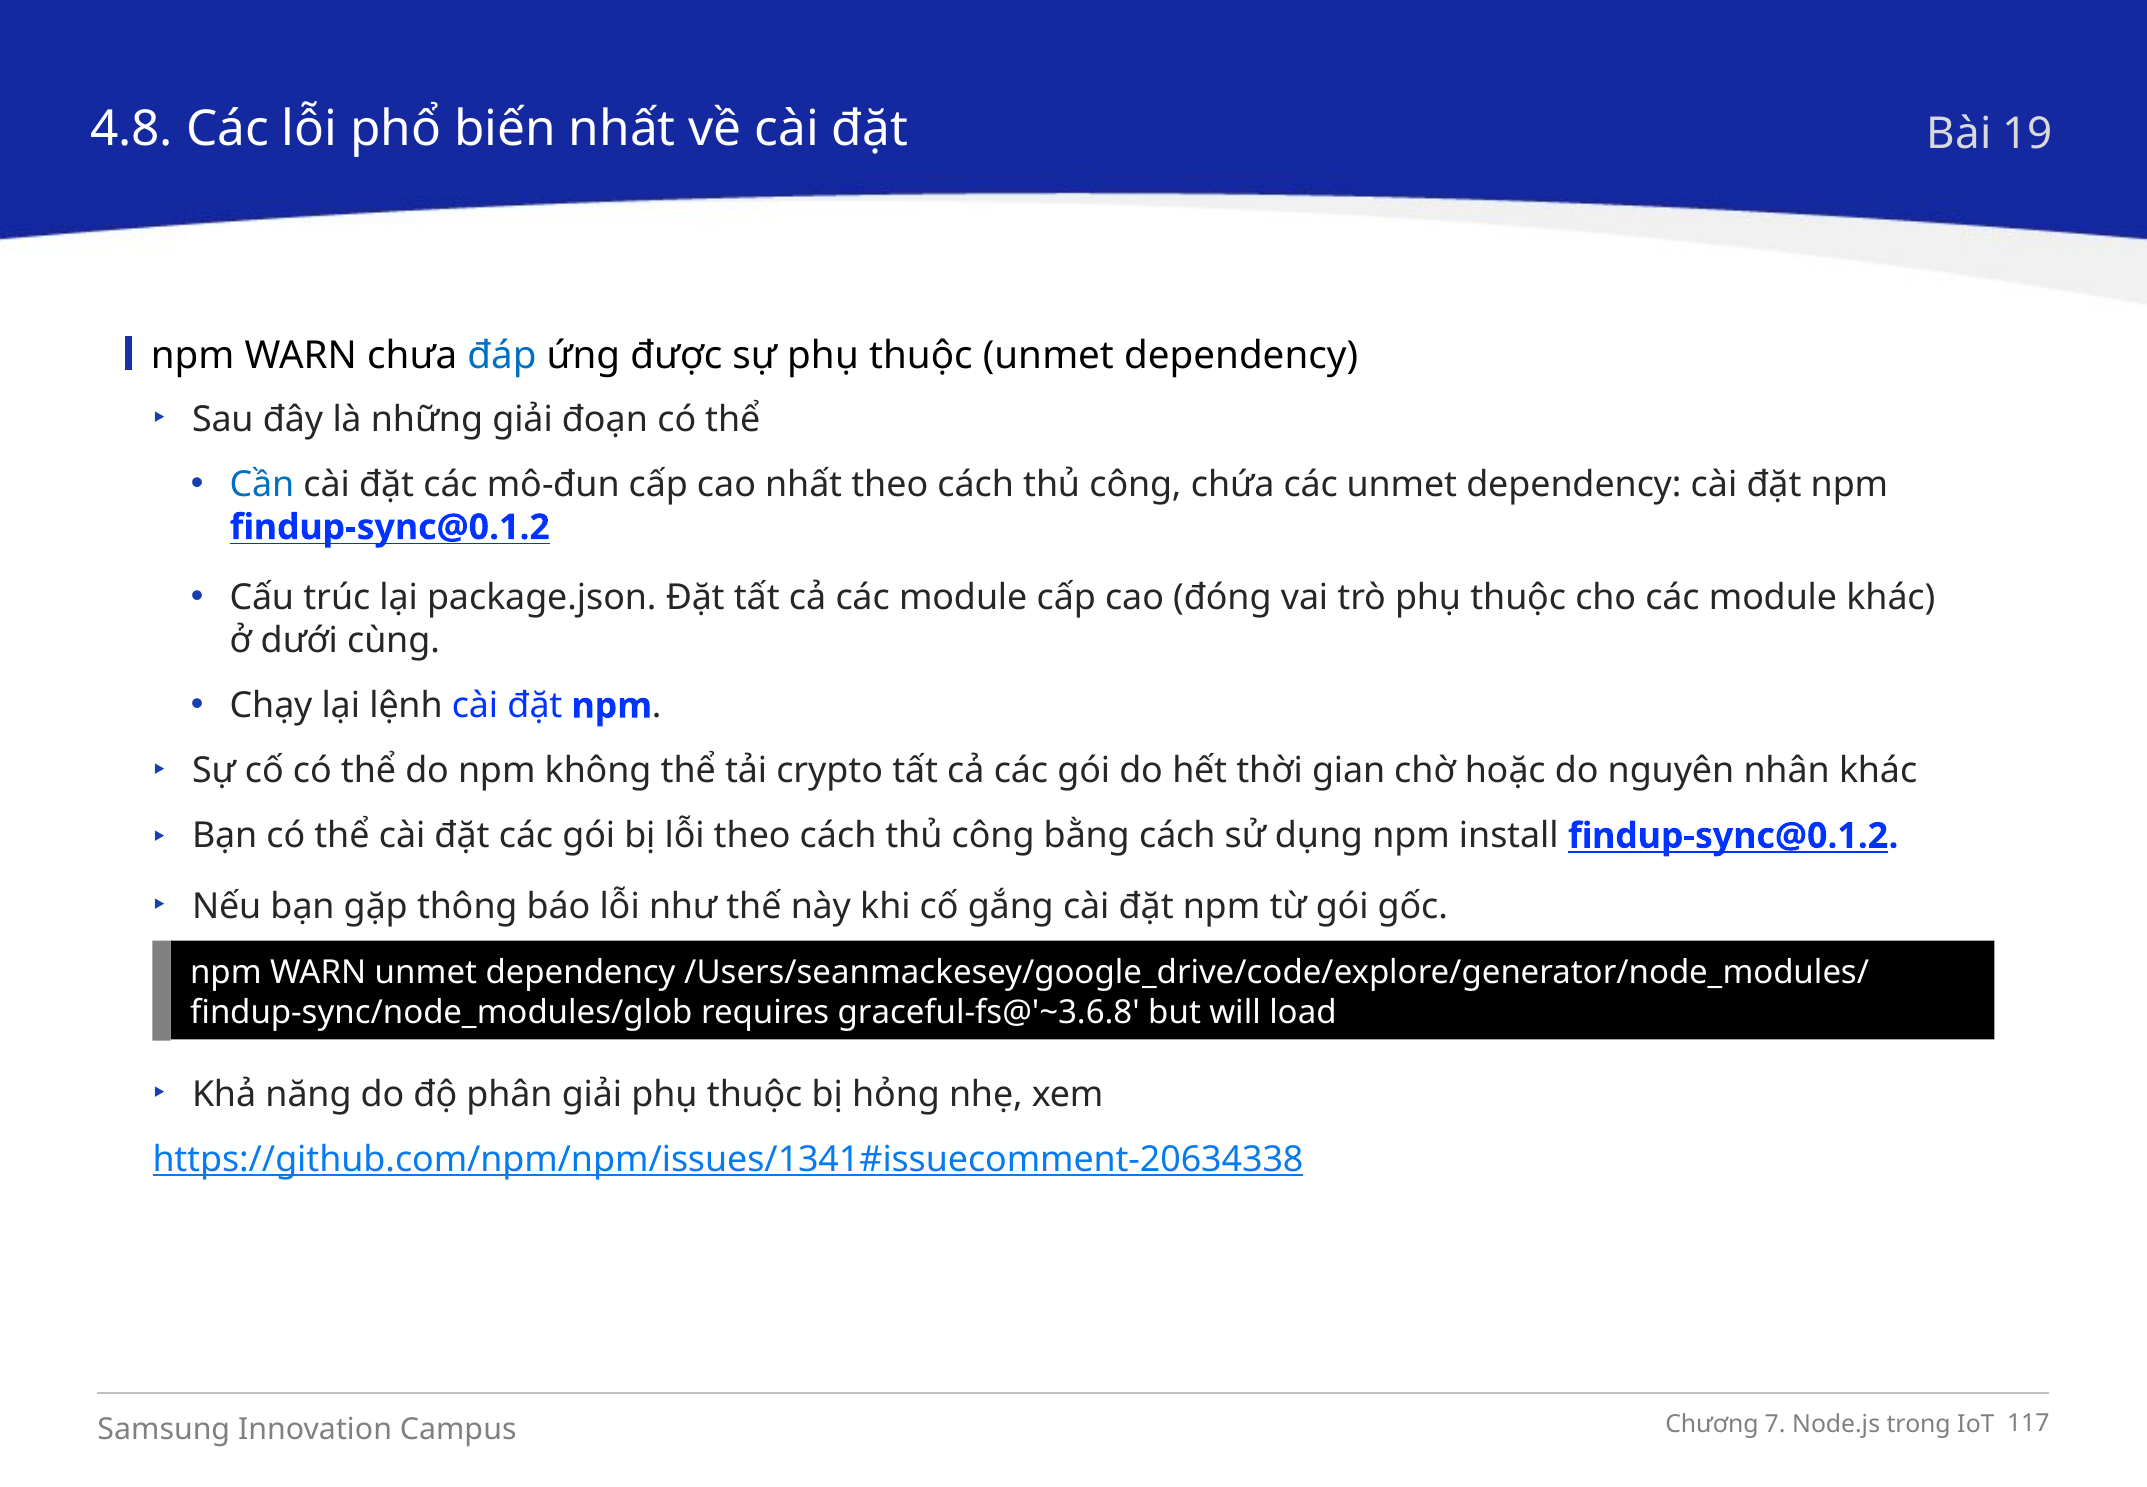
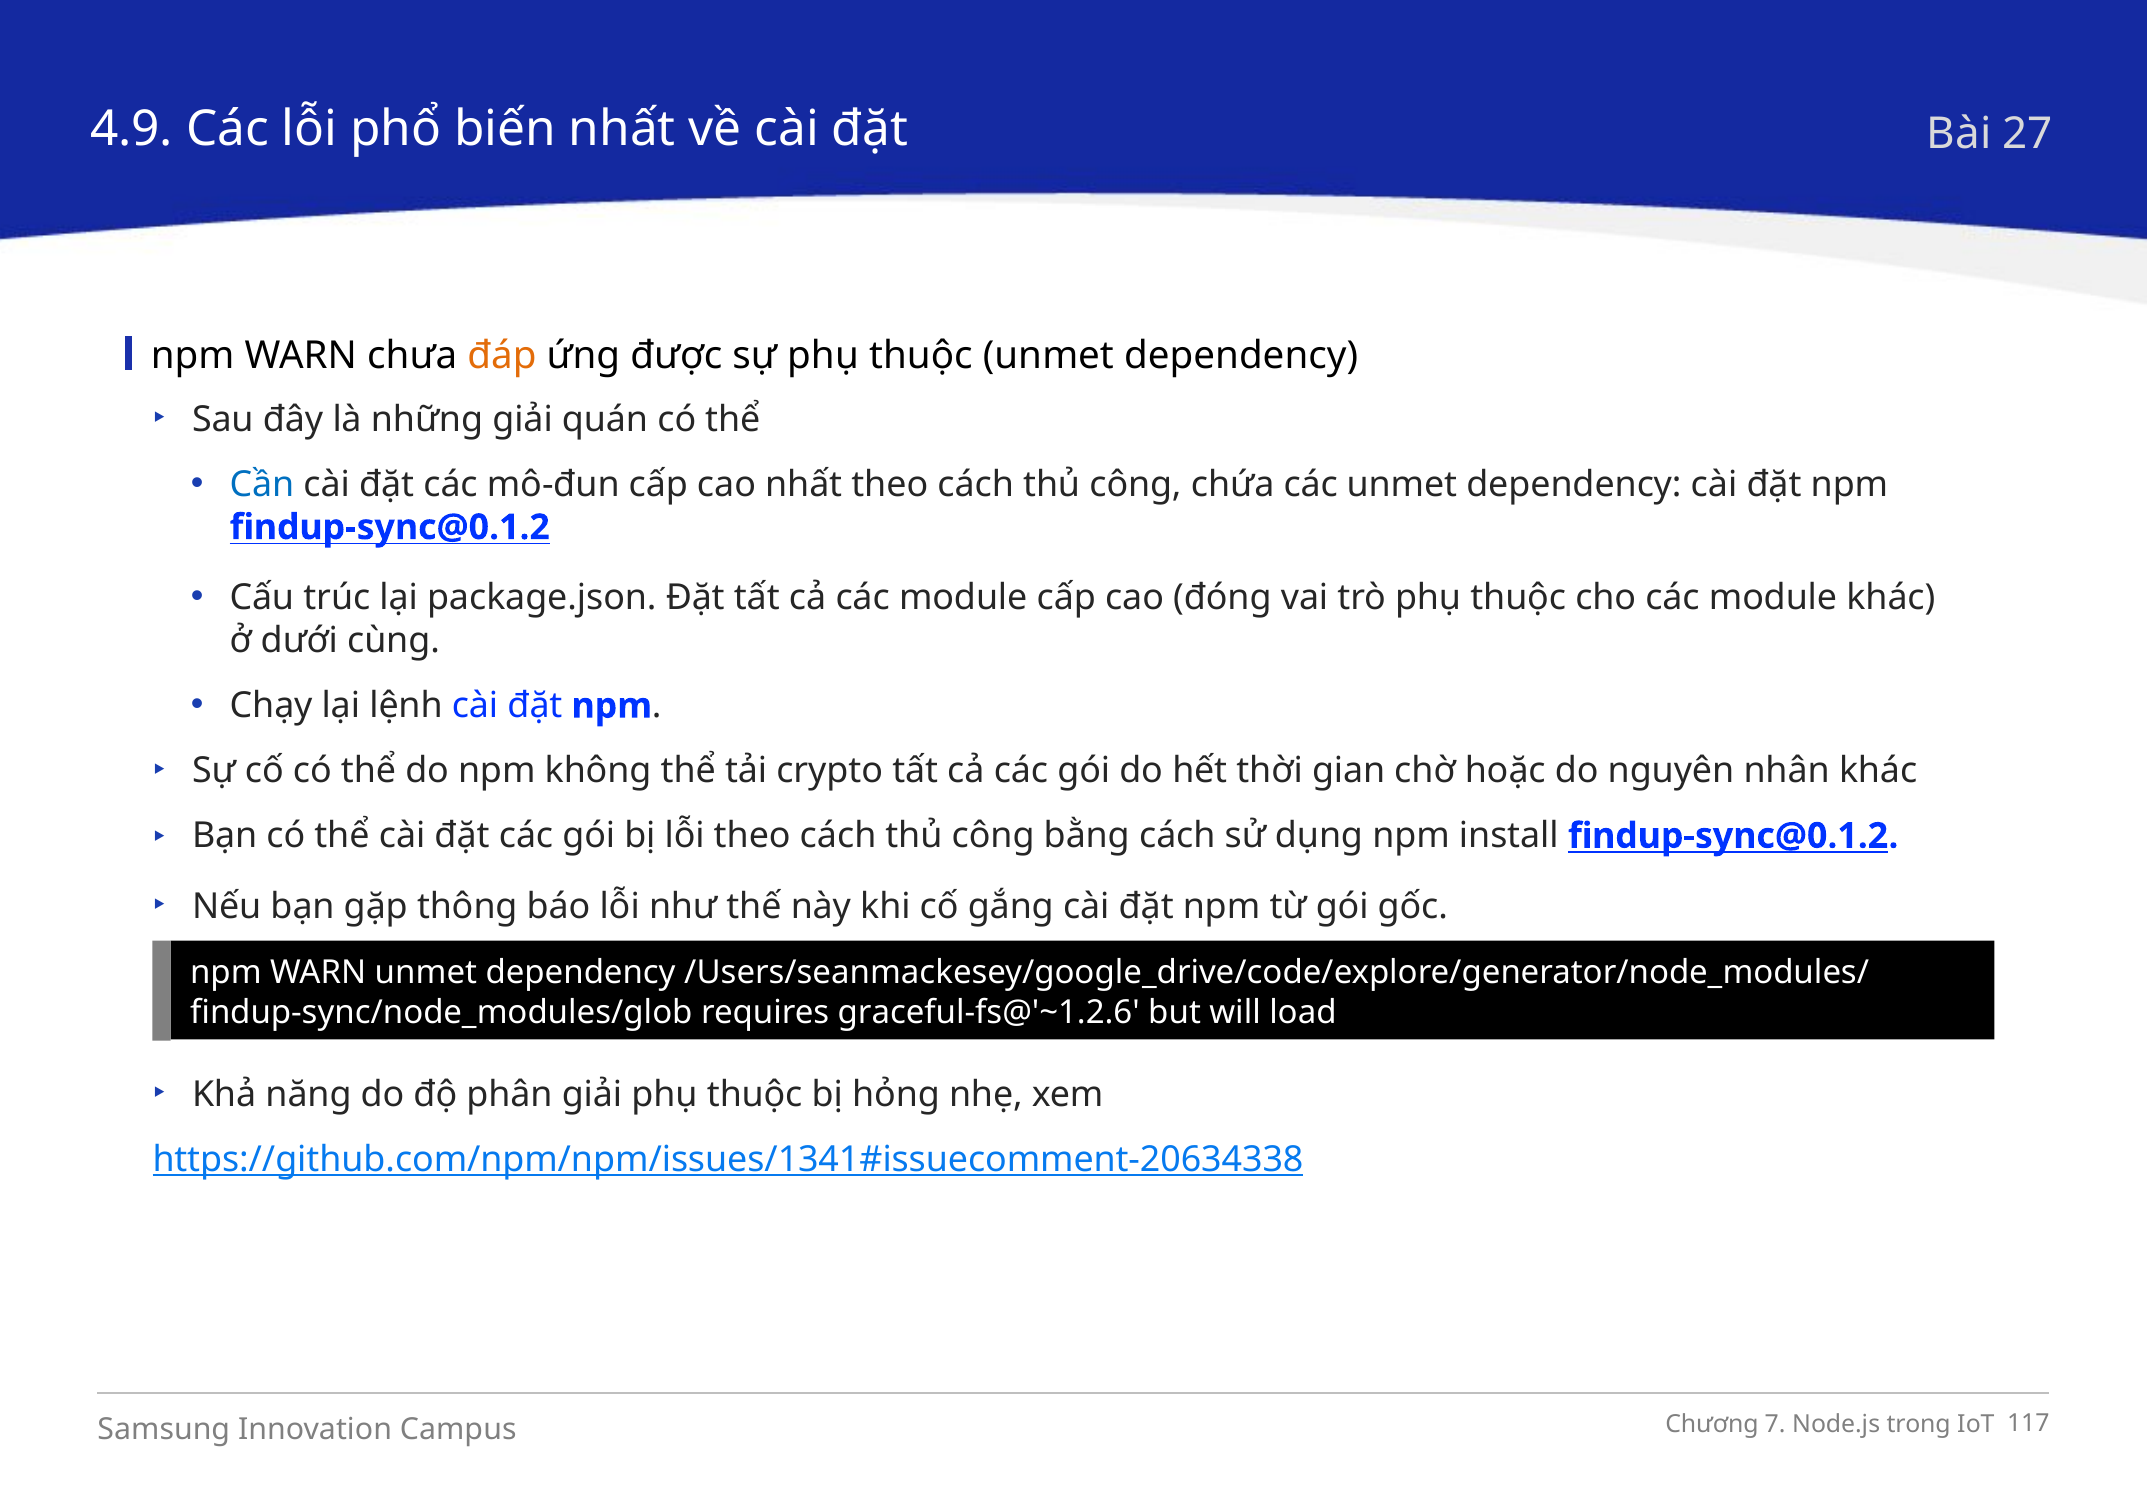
4.8: 4.8 -> 4.9
19: 19 -> 27
đáp colour: blue -> orange
đoạn: đoạn -> quán
graceful-fs@'~3.6.8: graceful-fs@'~3.6.8 -> graceful-fs@'~1.2.6
